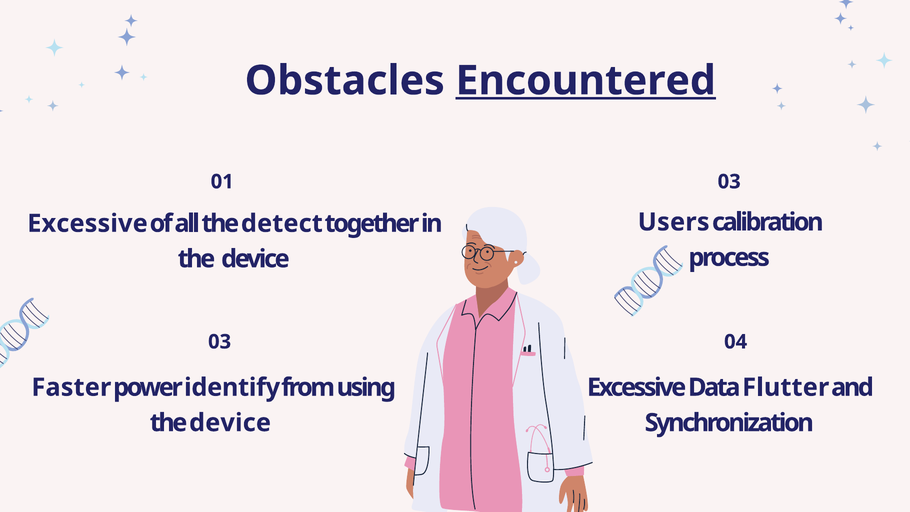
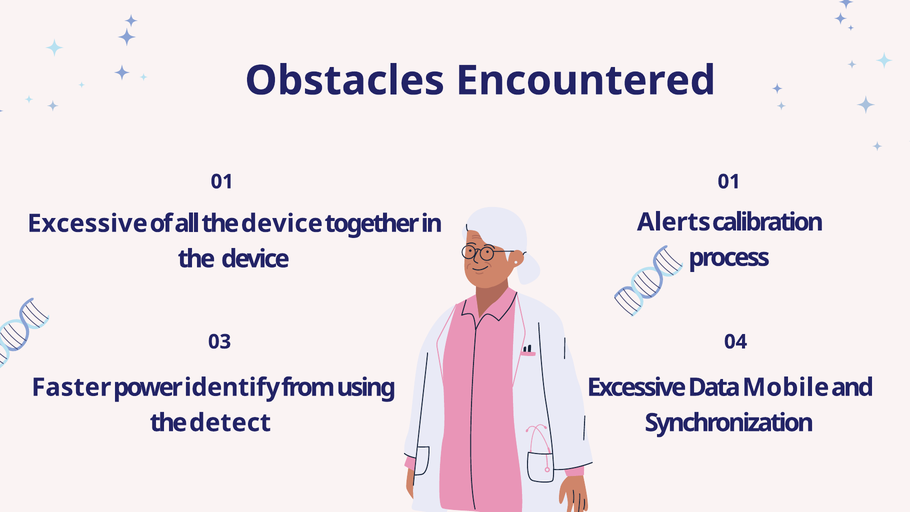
Encountered underline: present -> none
01 03: 03 -> 01
Users: Users -> Alerts
all the detect: detect -> device
Flutter: Flutter -> Mobile
device at (230, 423): device -> detect
